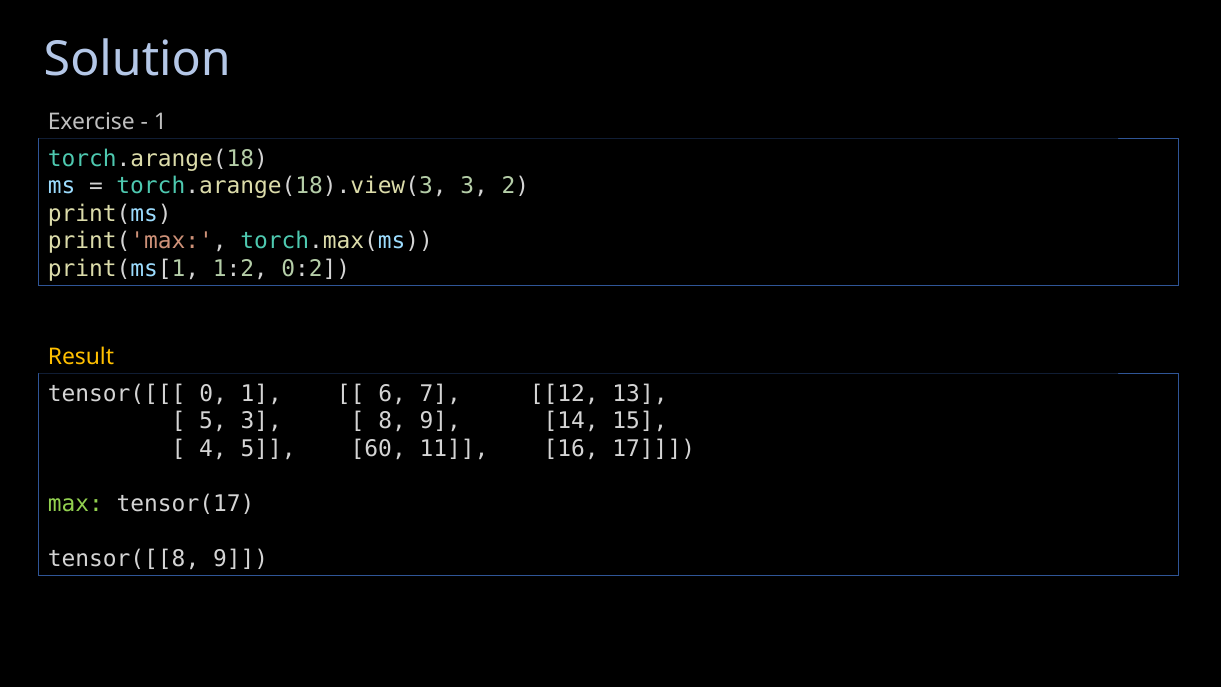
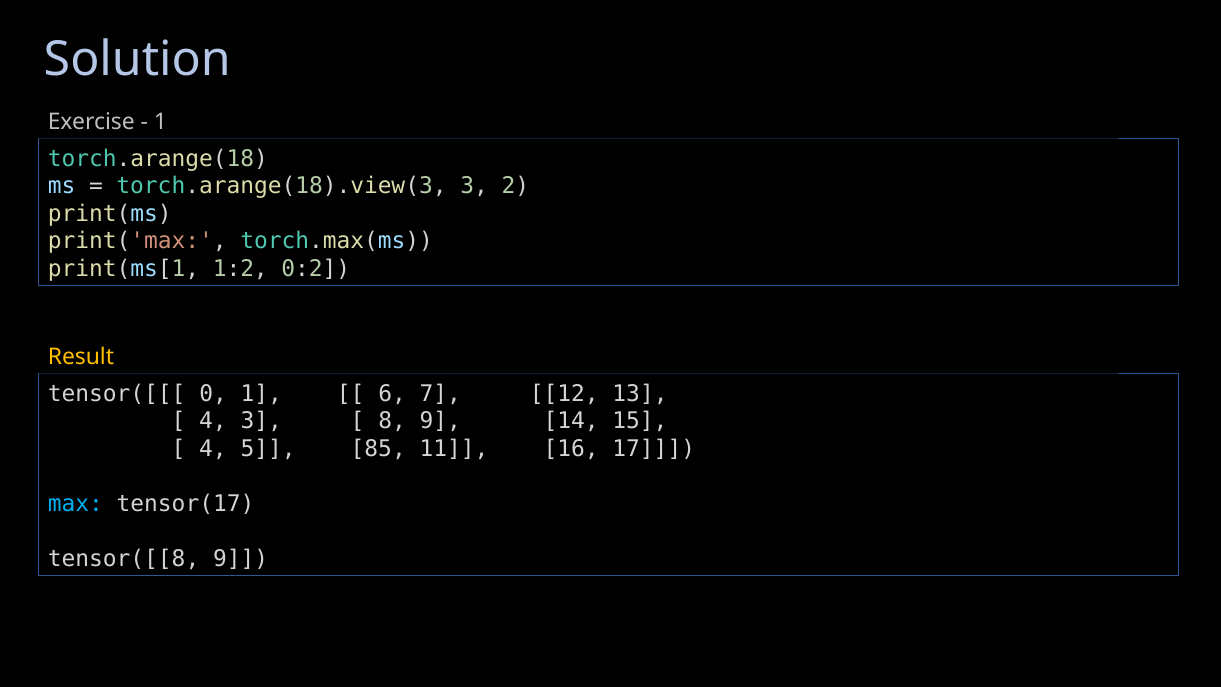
5 at (213, 421): 5 -> 4
60: 60 -> 85
max colour: light green -> light blue
